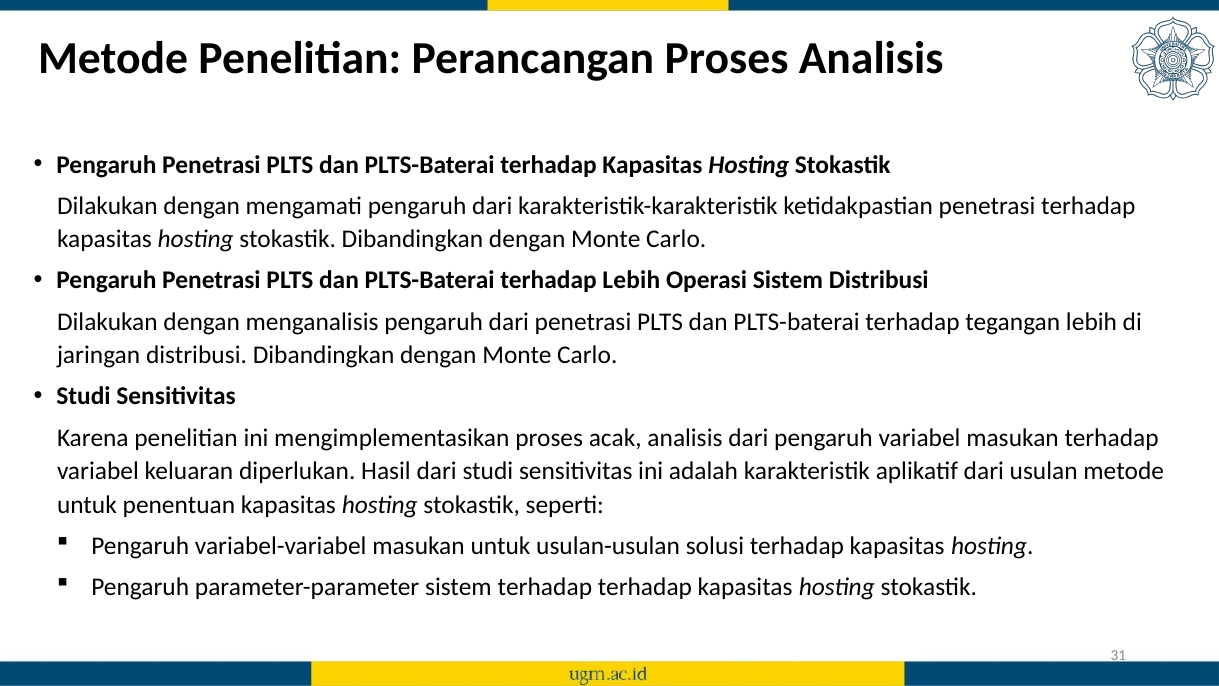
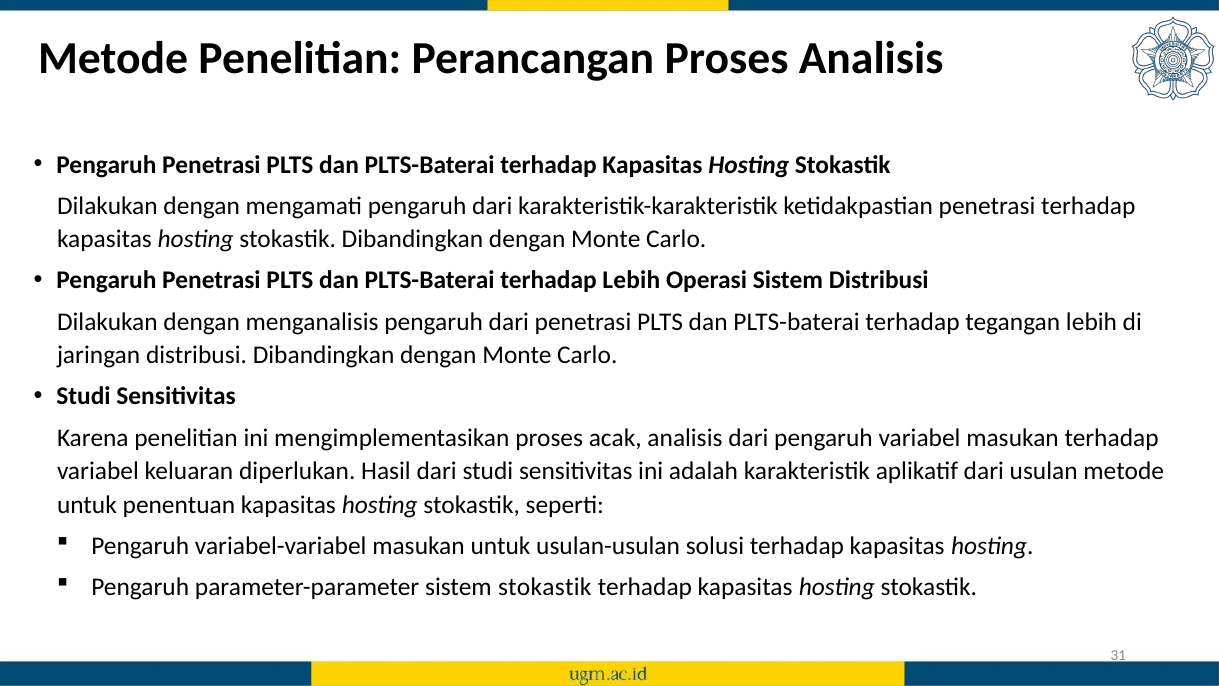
sistem terhadap: terhadap -> stokastik
